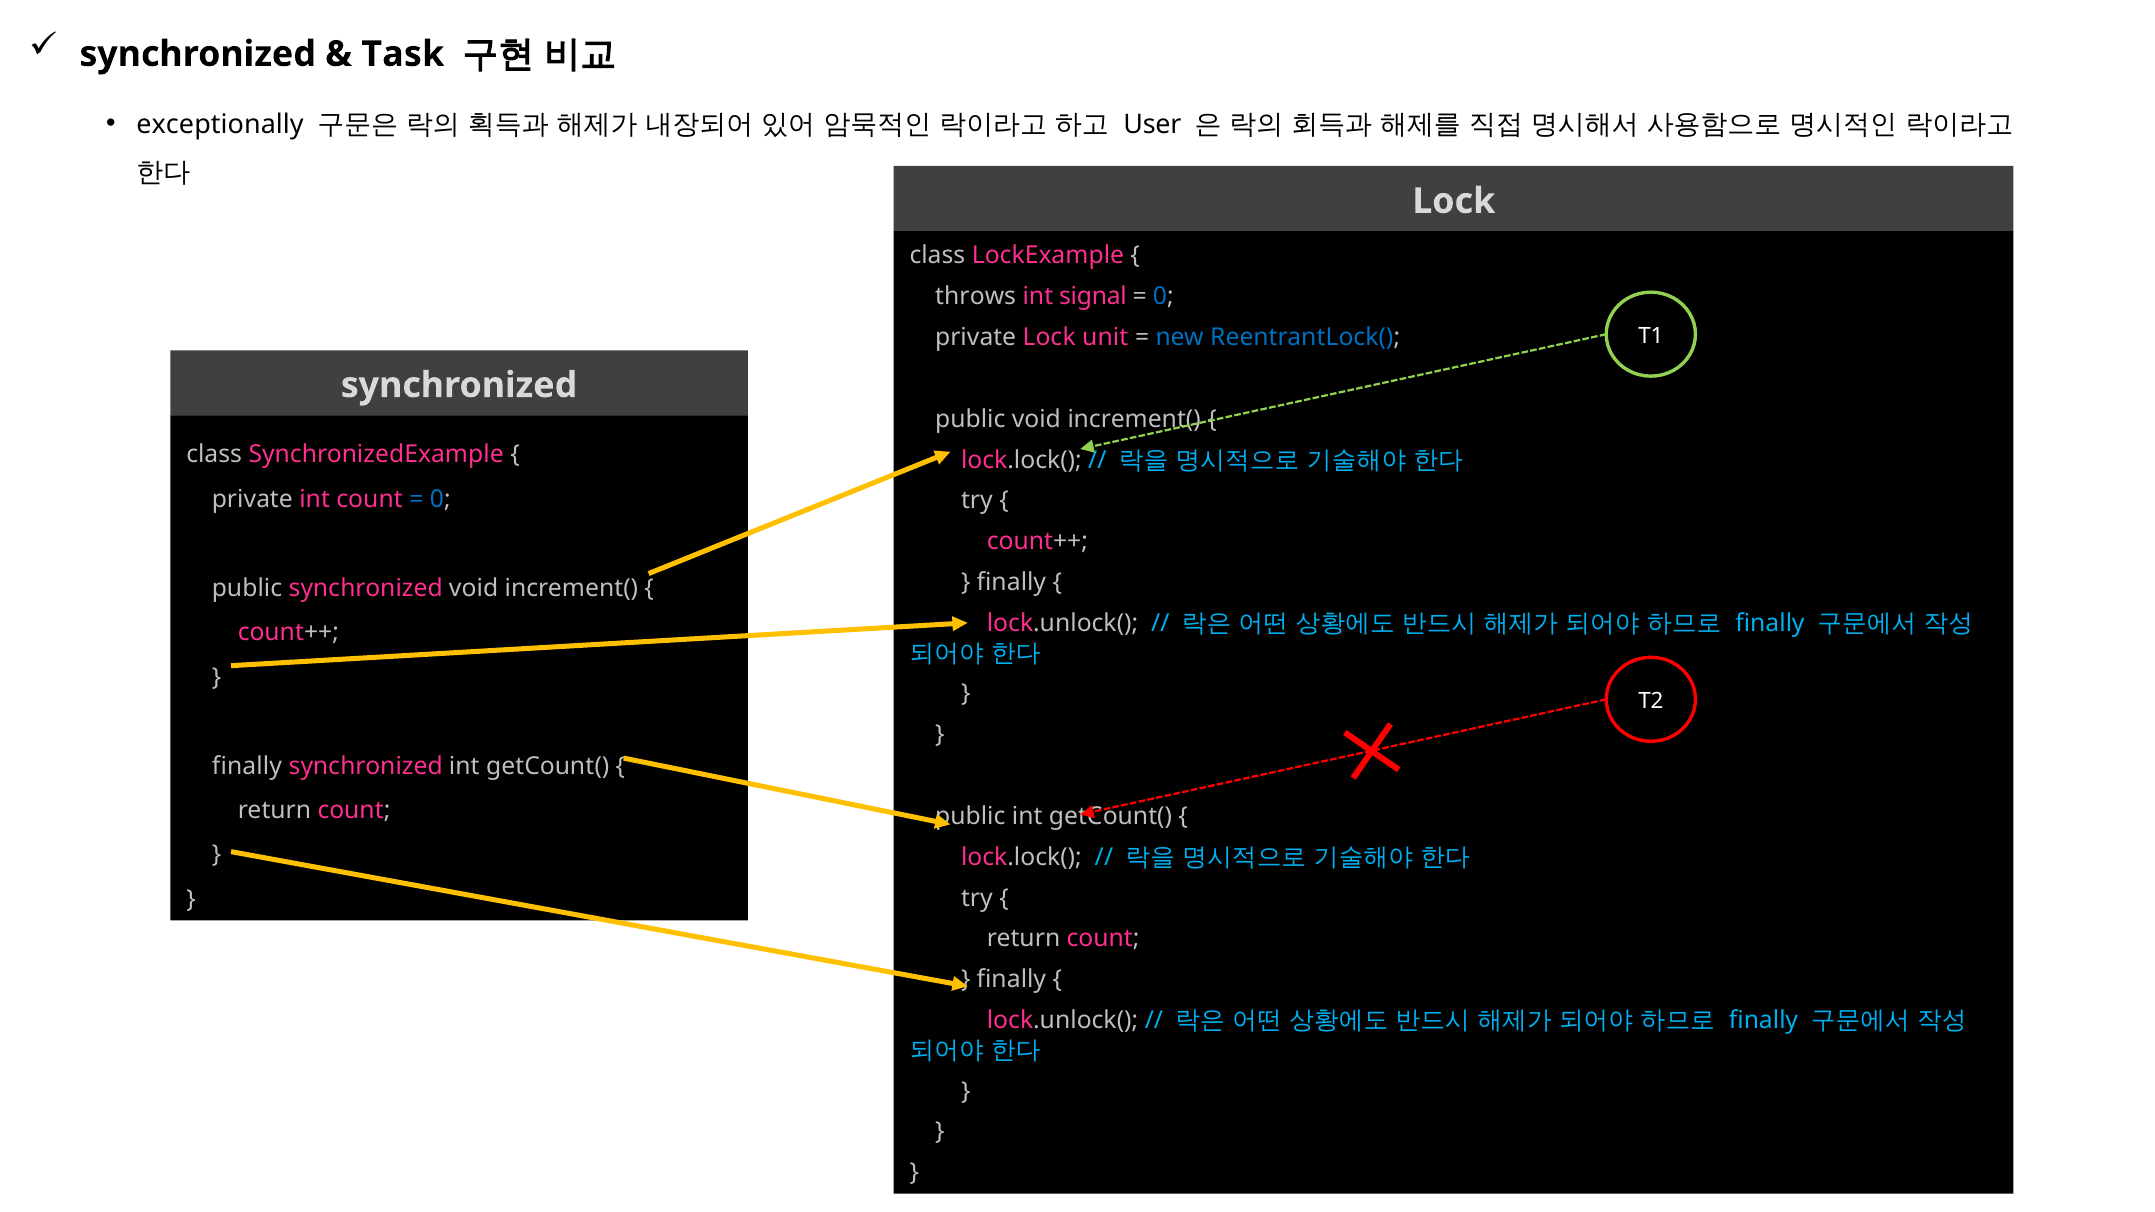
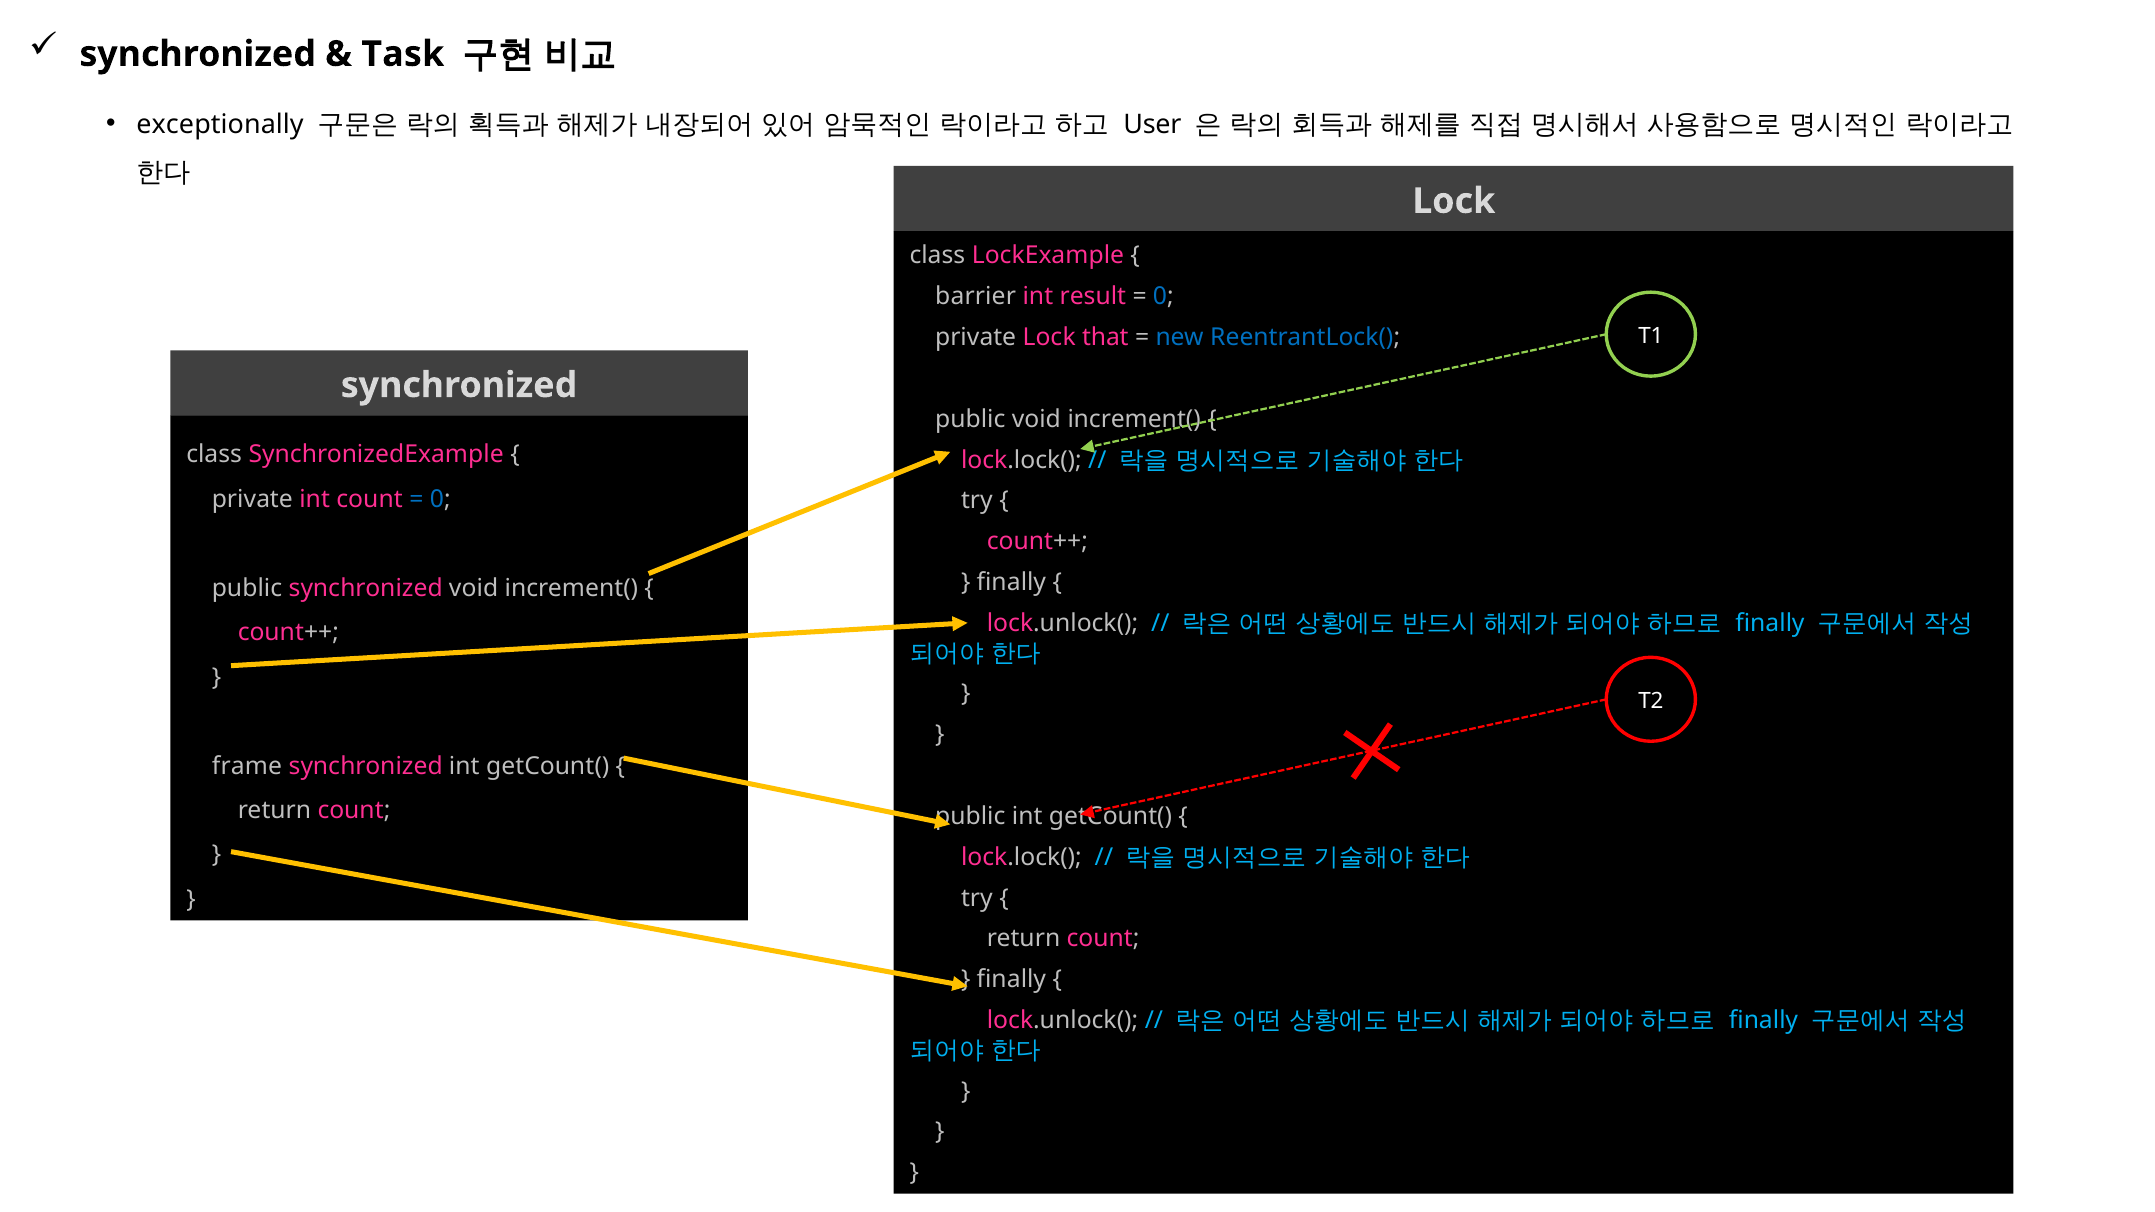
throws: throws -> barrier
signal: signal -> result
unit: unit -> that
finally at (247, 766): finally -> frame
